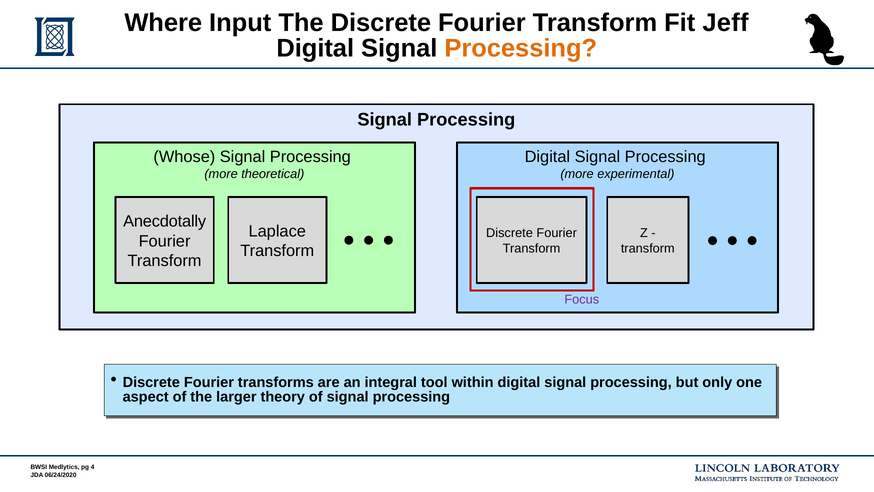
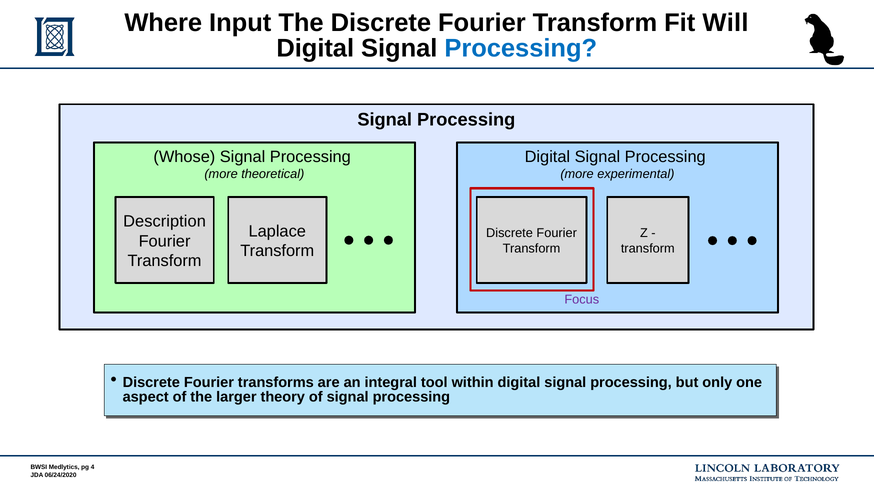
Jeff: Jeff -> Will
Processing at (521, 48) colour: orange -> blue
Anecdotally: Anecdotally -> Description
